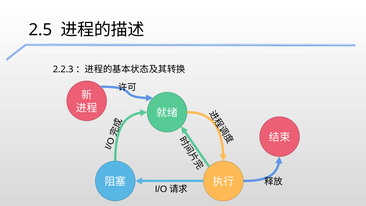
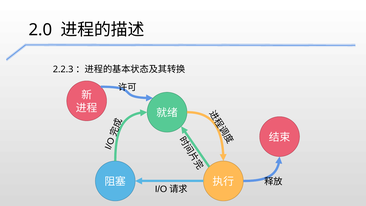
2.5: 2.5 -> 2.0
